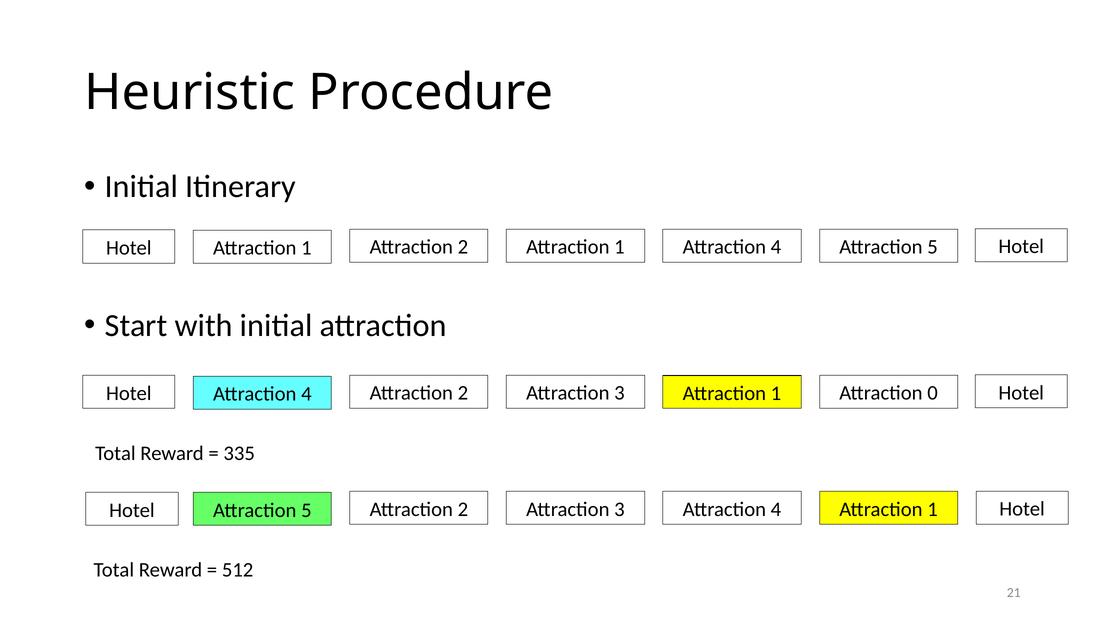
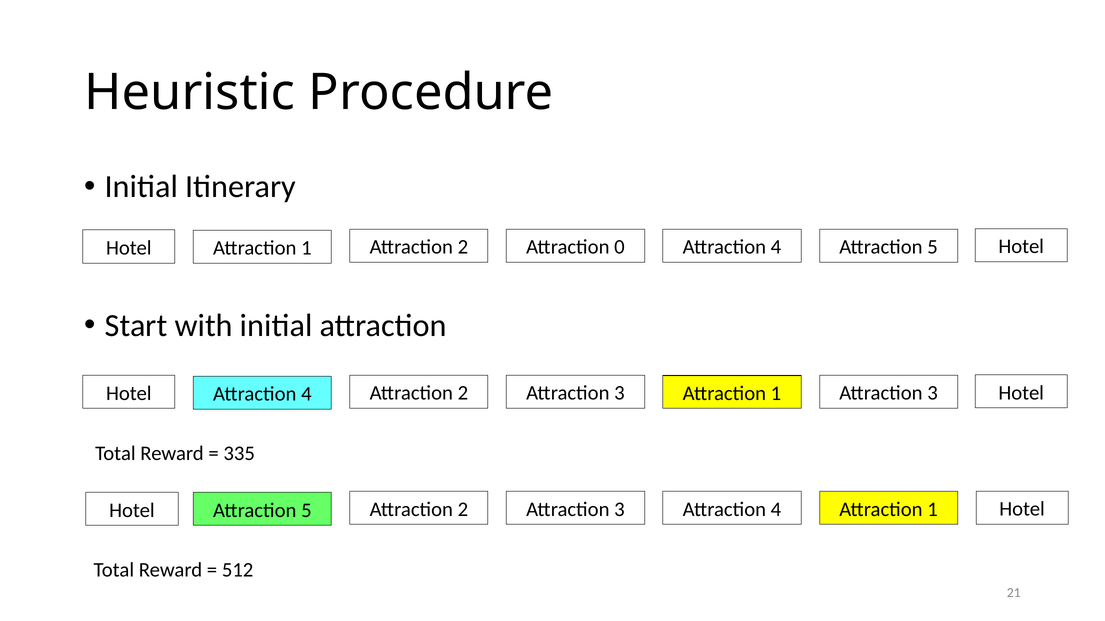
2 Attraction 1: 1 -> 0
0 at (933, 393): 0 -> 3
